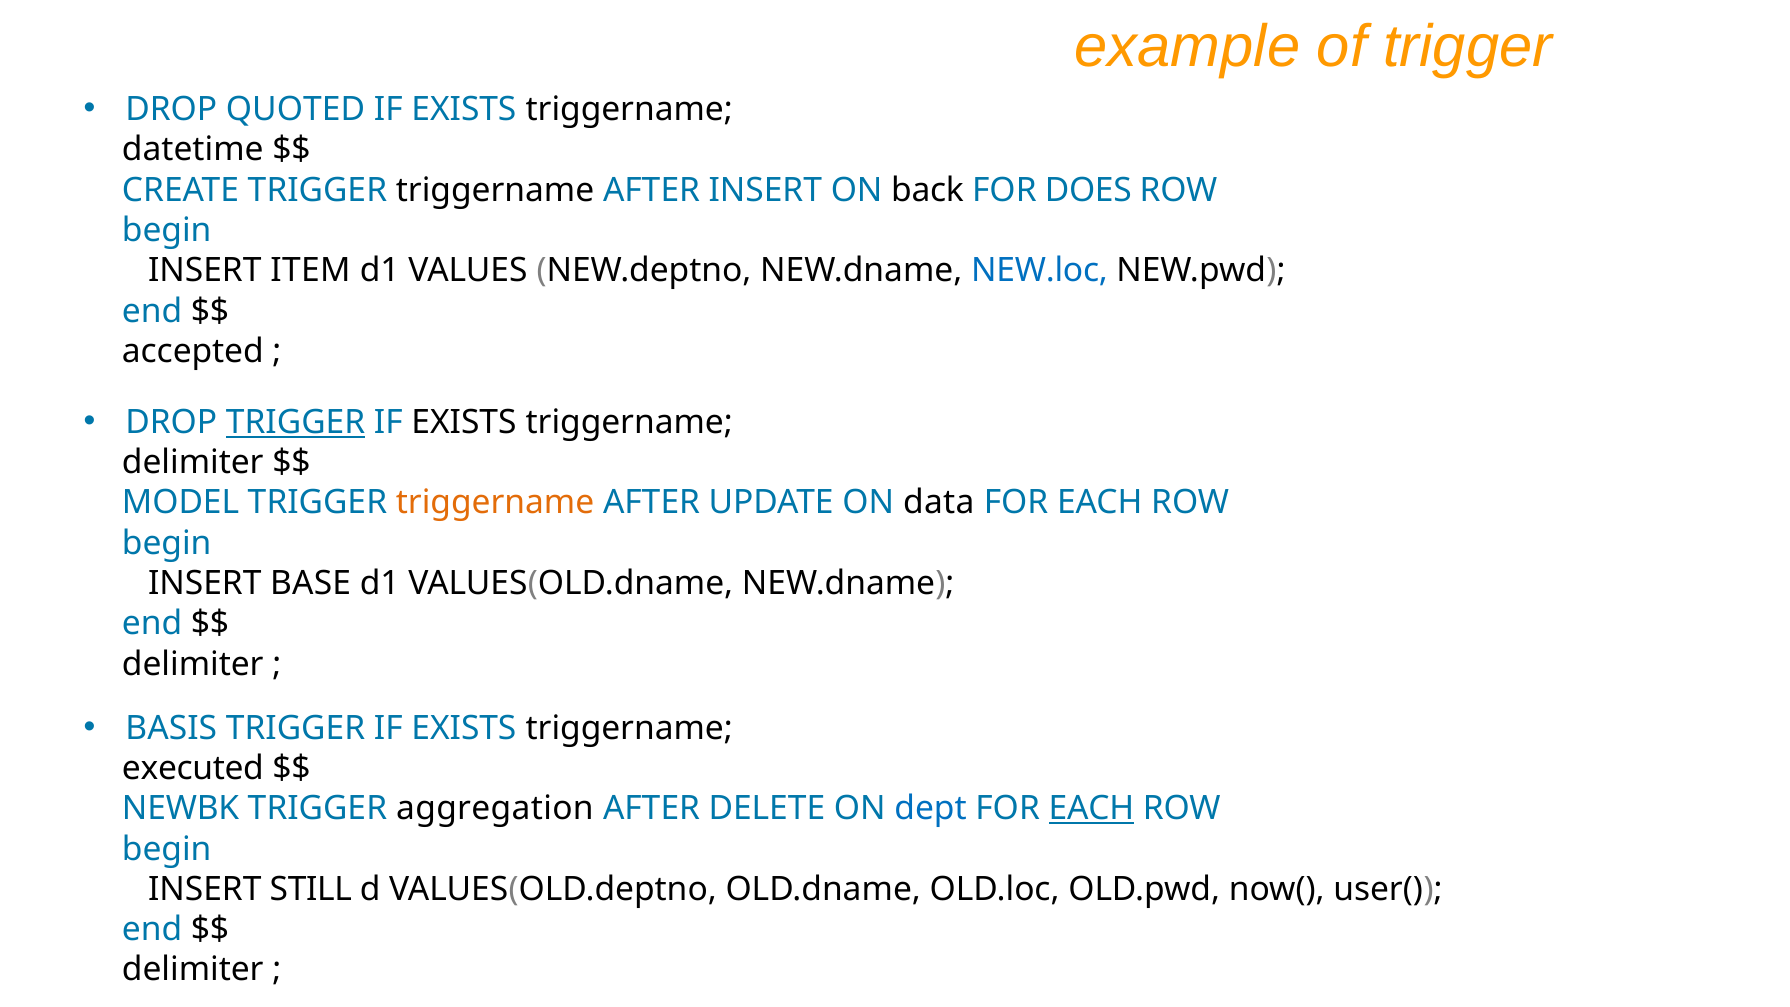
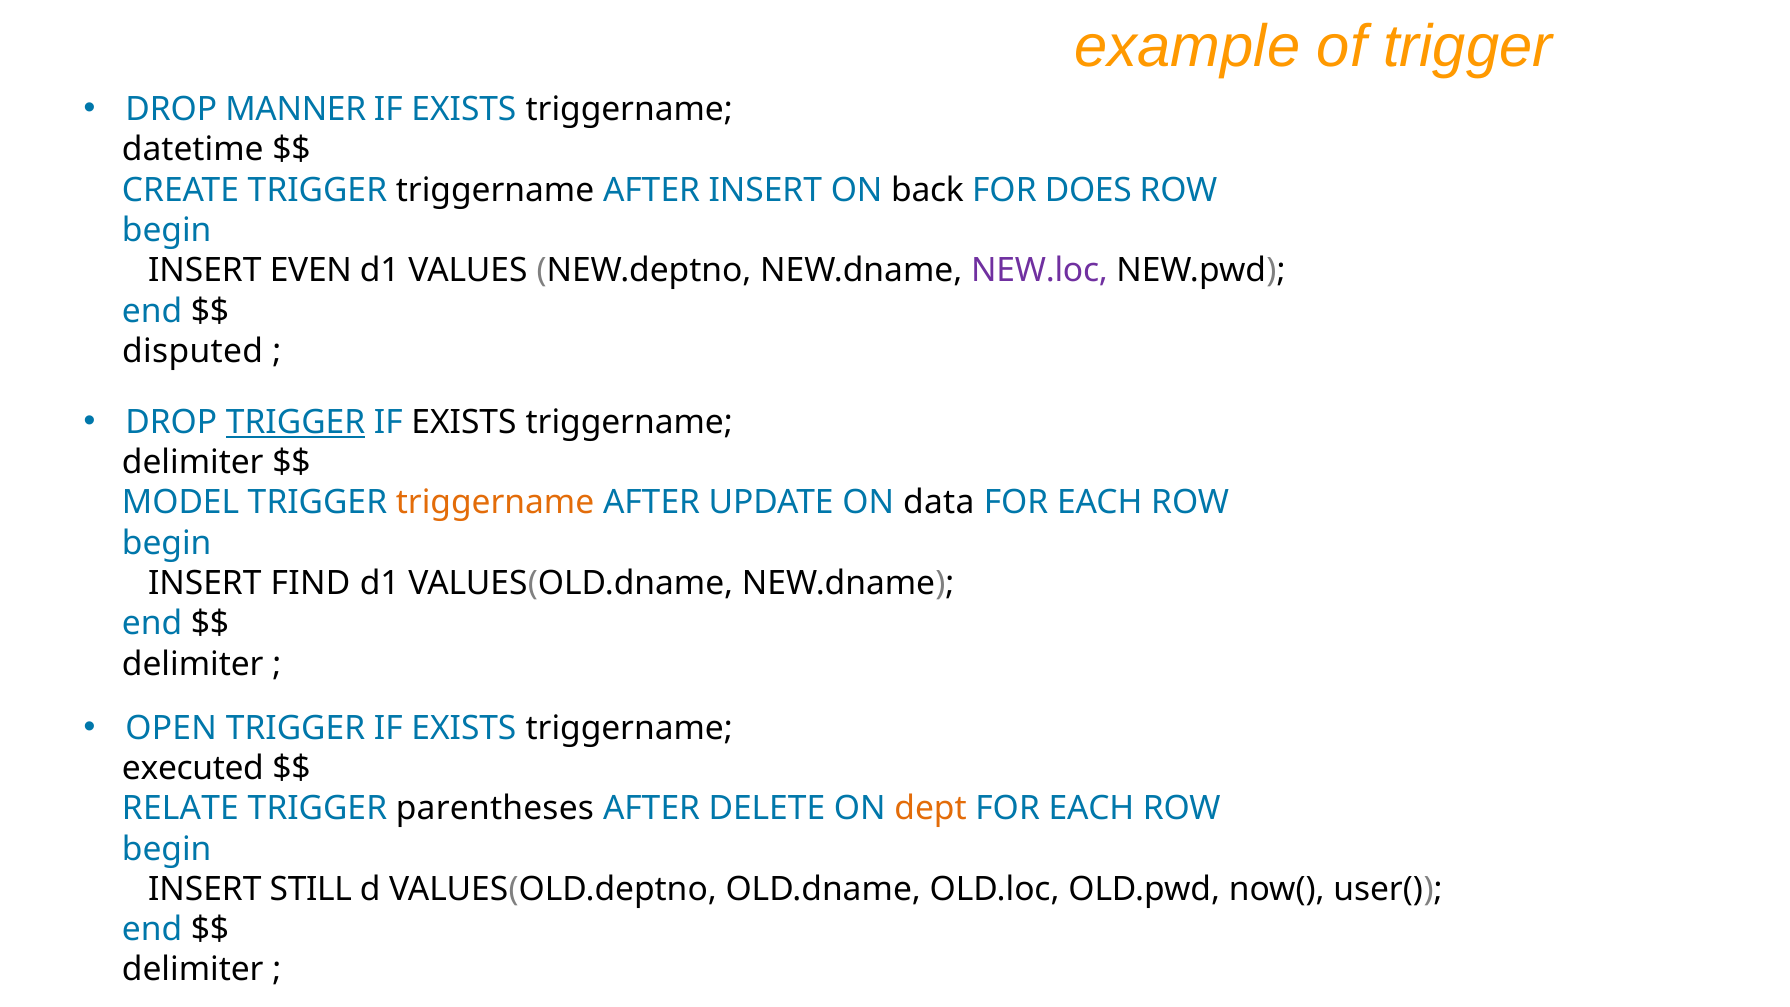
QUOTED: QUOTED -> MANNER
ITEM: ITEM -> EVEN
NEW.loc colour: blue -> purple
accepted: accepted -> disputed
BASE: BASE -> FIND
BASIS: BASIS -> OPEN
NEWBK: NEWBK -> RELATE
aggregation: aggregation -> parentheses
dept colour: blue -> orange
EACH at (1091, 809) underline: present -> none
